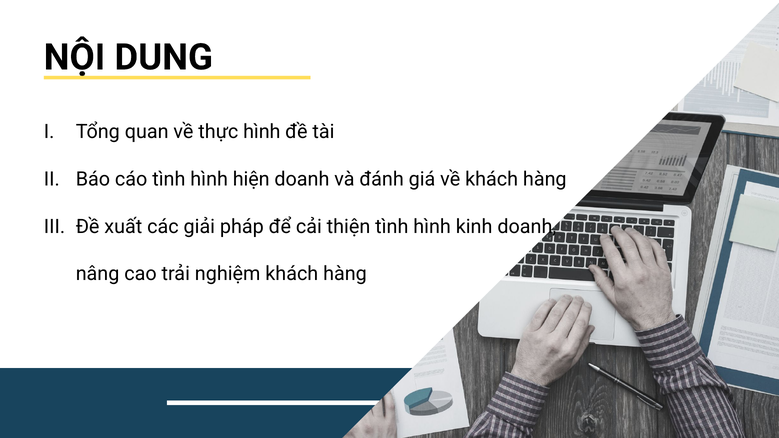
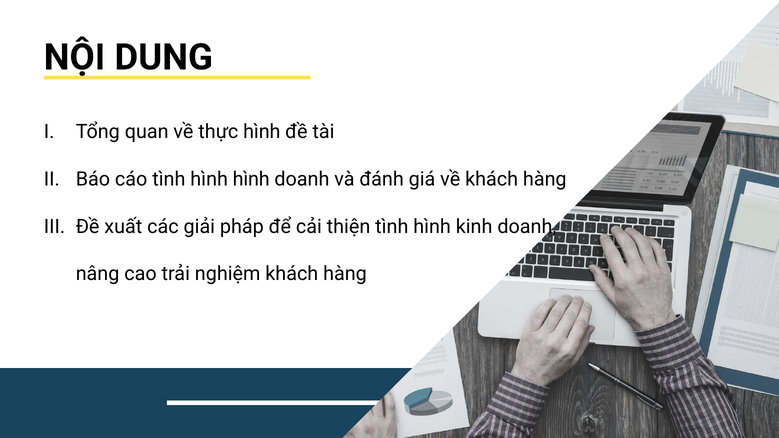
hình hiện: hiện -> hình
